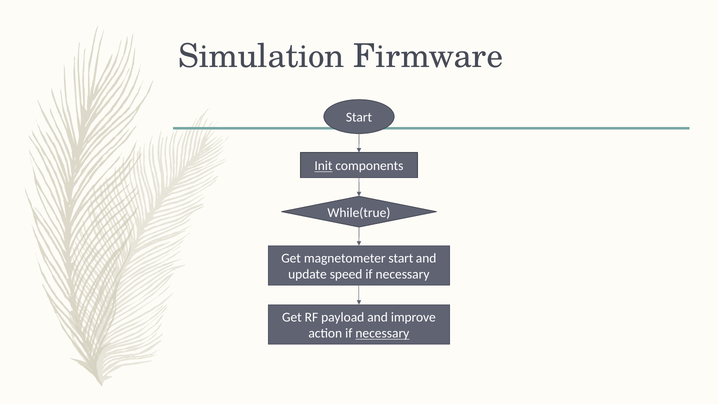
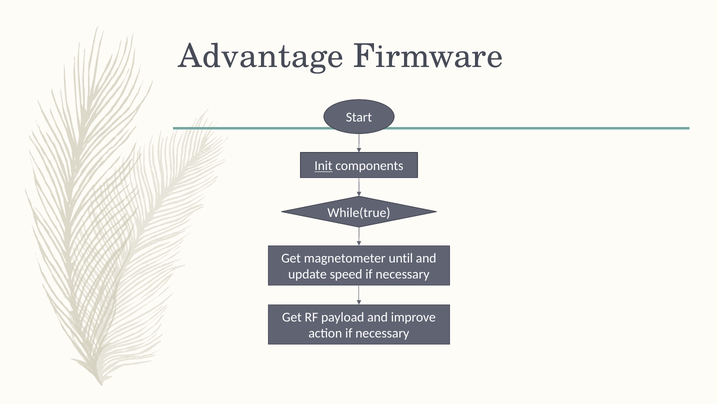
Simulation: Simulation -> Advantage
magnetometer start: start -> until
necessary at (382, 333) underline: present -> none
